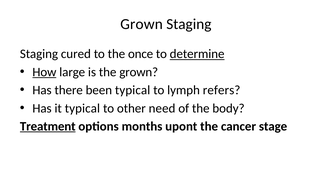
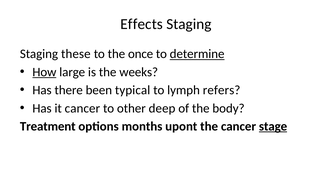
Grown at (142, 24): Grown -> Effects
cured: cured -> these
the grown: grown -> weeks
it typical: typical -> cancer
need: need -> deep
Treatment underline: present -> none
stage underline: none -> present
